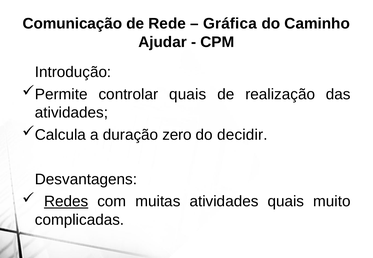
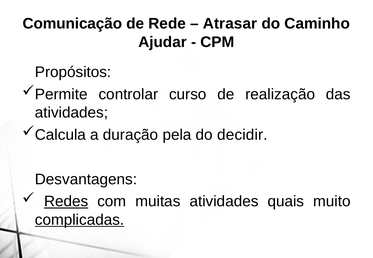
Gráfica: Gráfica -> Atrasar
Introdução: Introdução -> Propósitos
controlar quais: quais -> curso
zero: zero -> pela
complicadas underline: none -> present
